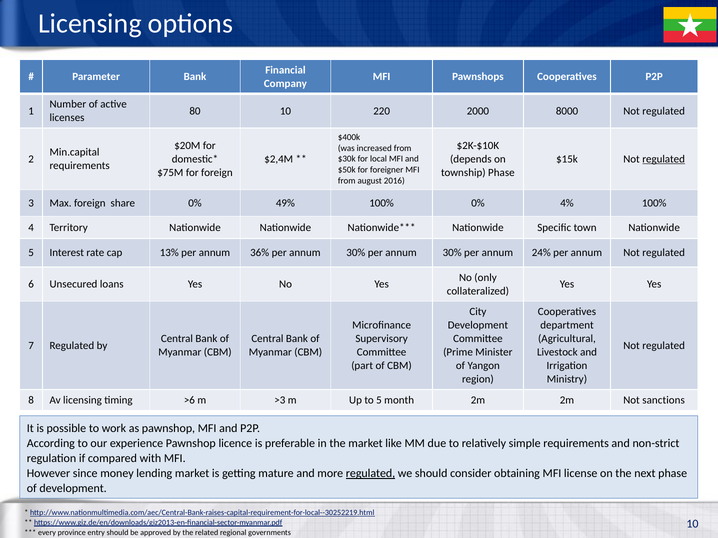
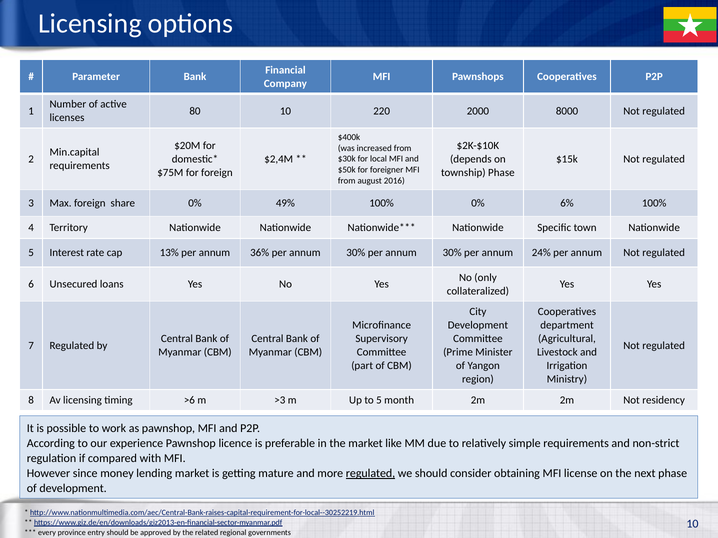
regulated at (664, 159) underline: present -> none
4%: 4% -> 6%
sanctions: sanctions -> residency
